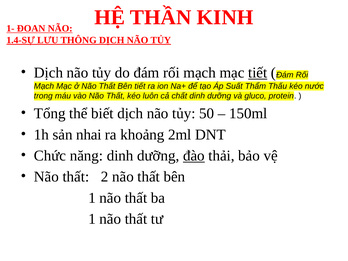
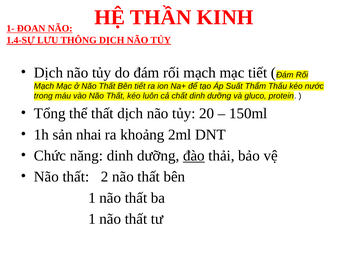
tiết at (258, 73) underline: present -> none
thể biết: biết -> thất
50: 50 -> 20
